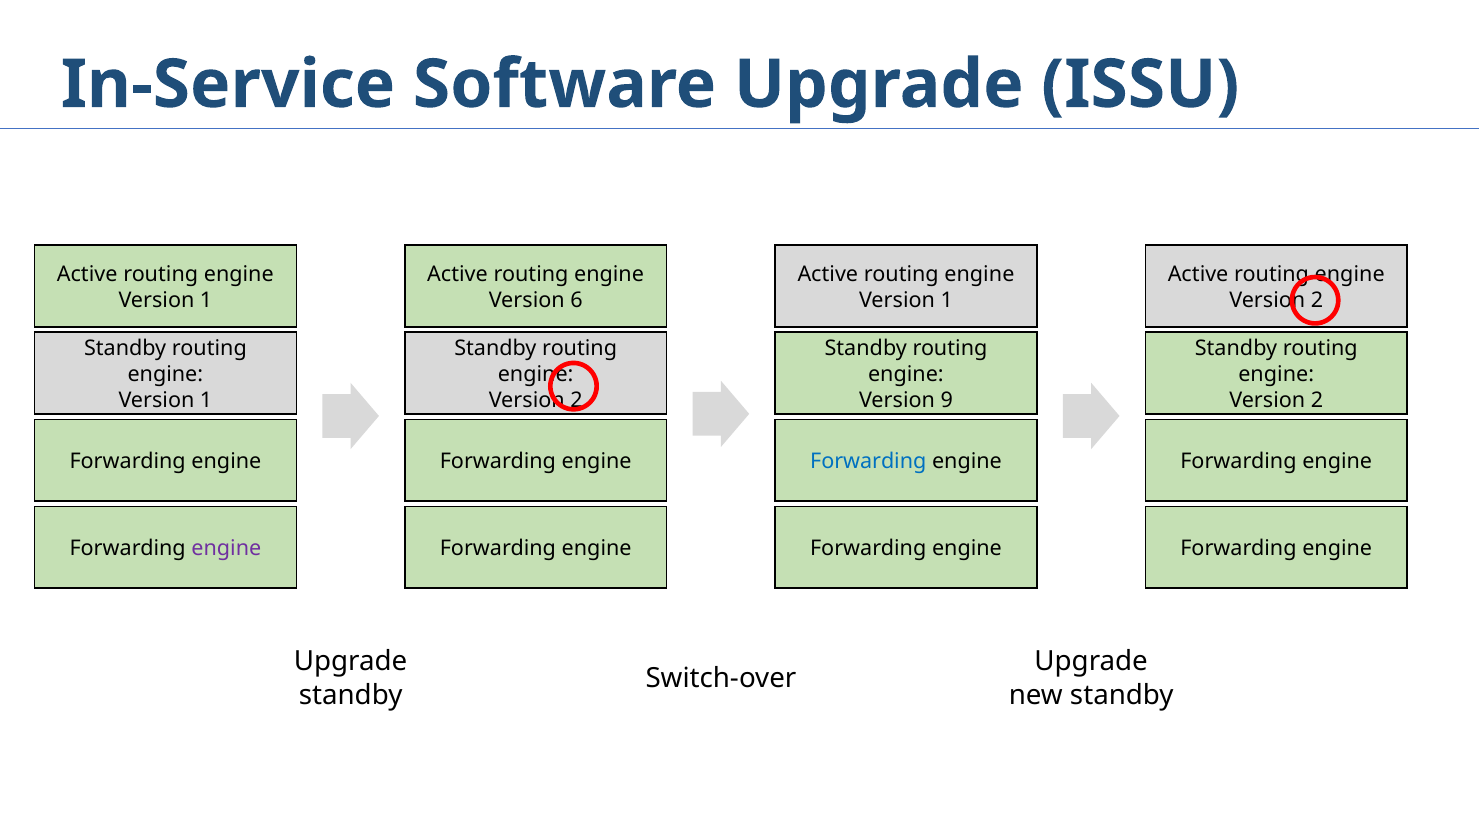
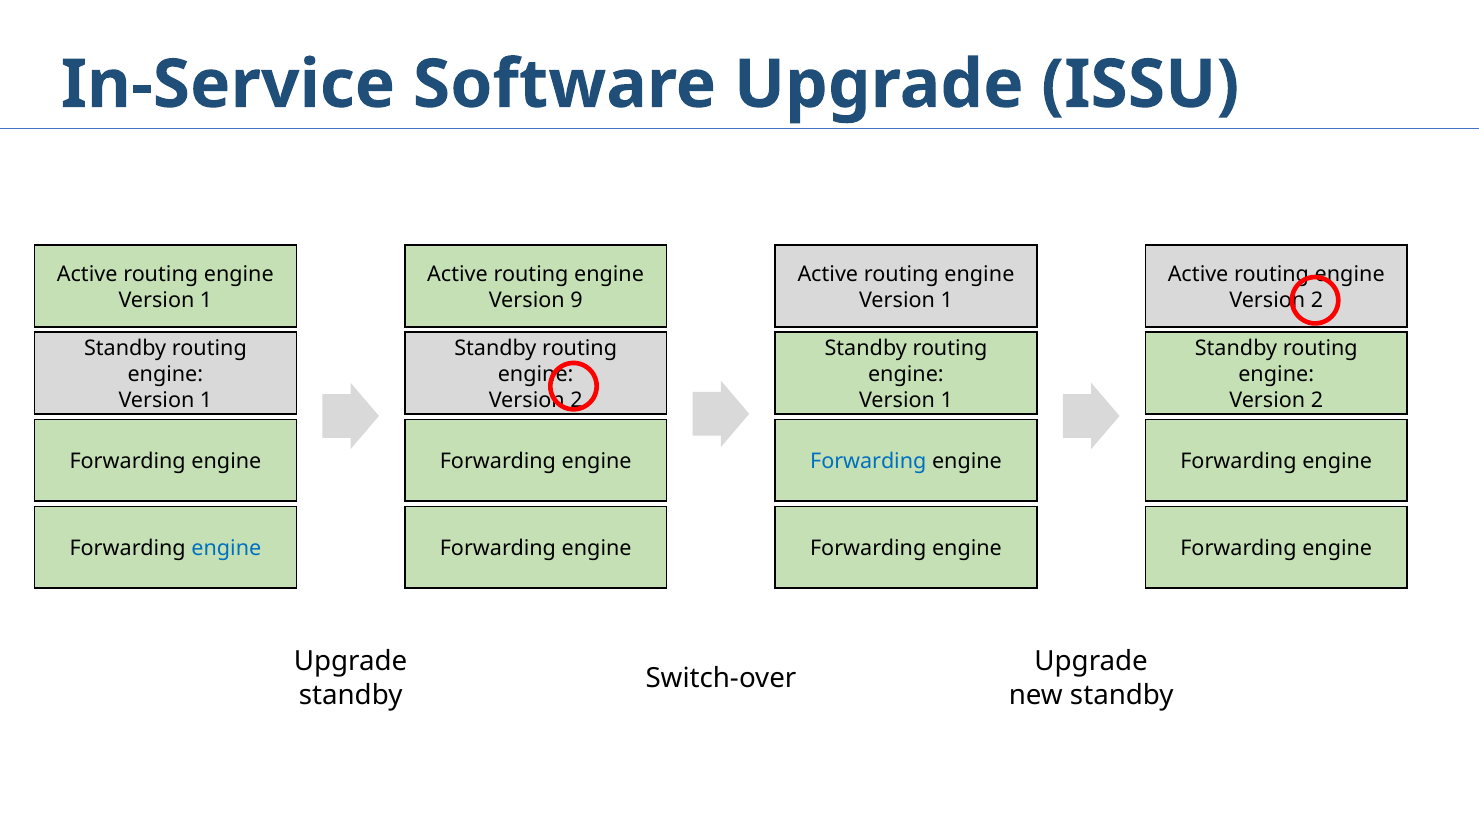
6: 6 -> 9
9 at (947, 400): 9 -> 1
engine at (226, 549) colour: purple -> blue
